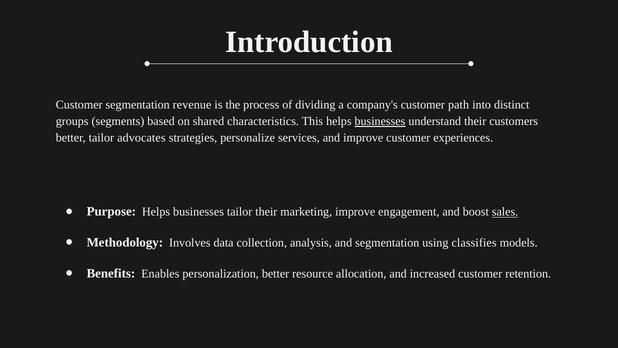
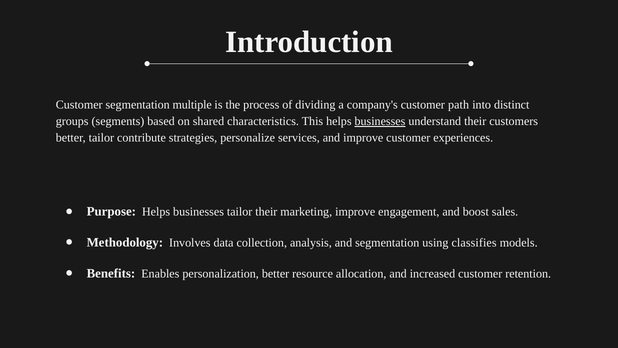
revenue: revenue -> multiple
advocates: advocates -> contribute
sales underline: present -> none
